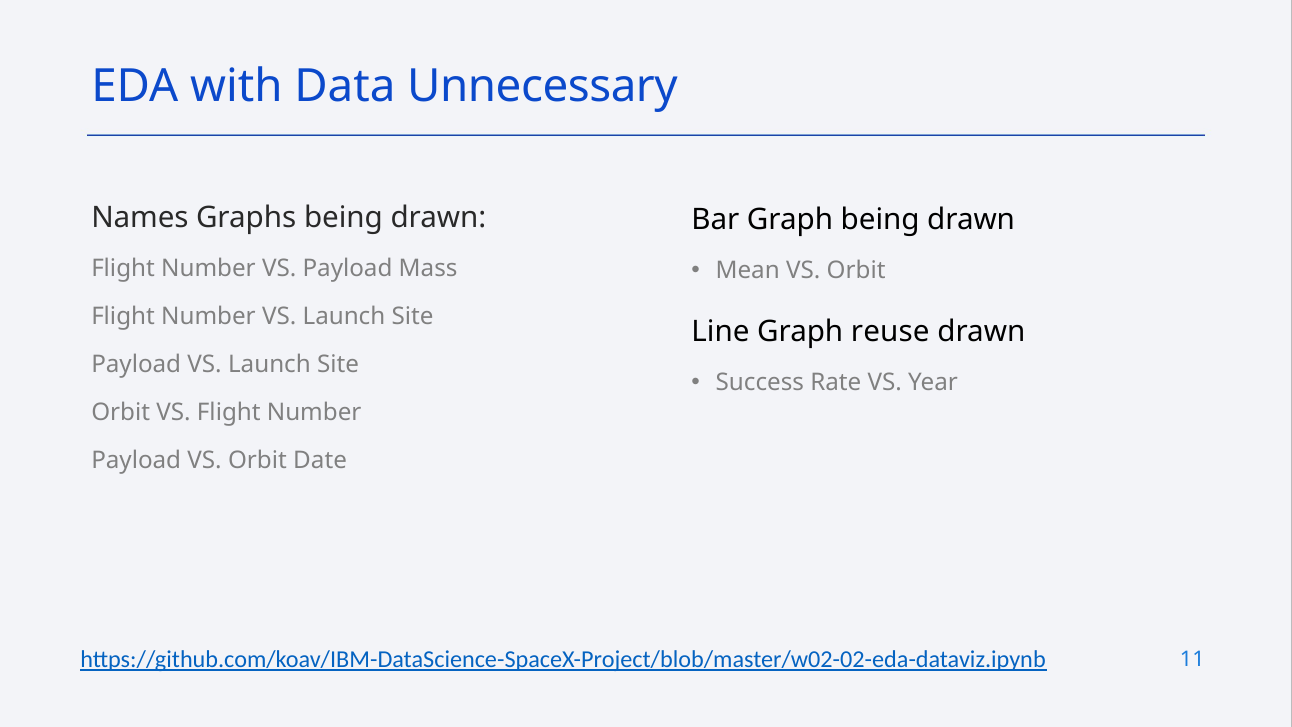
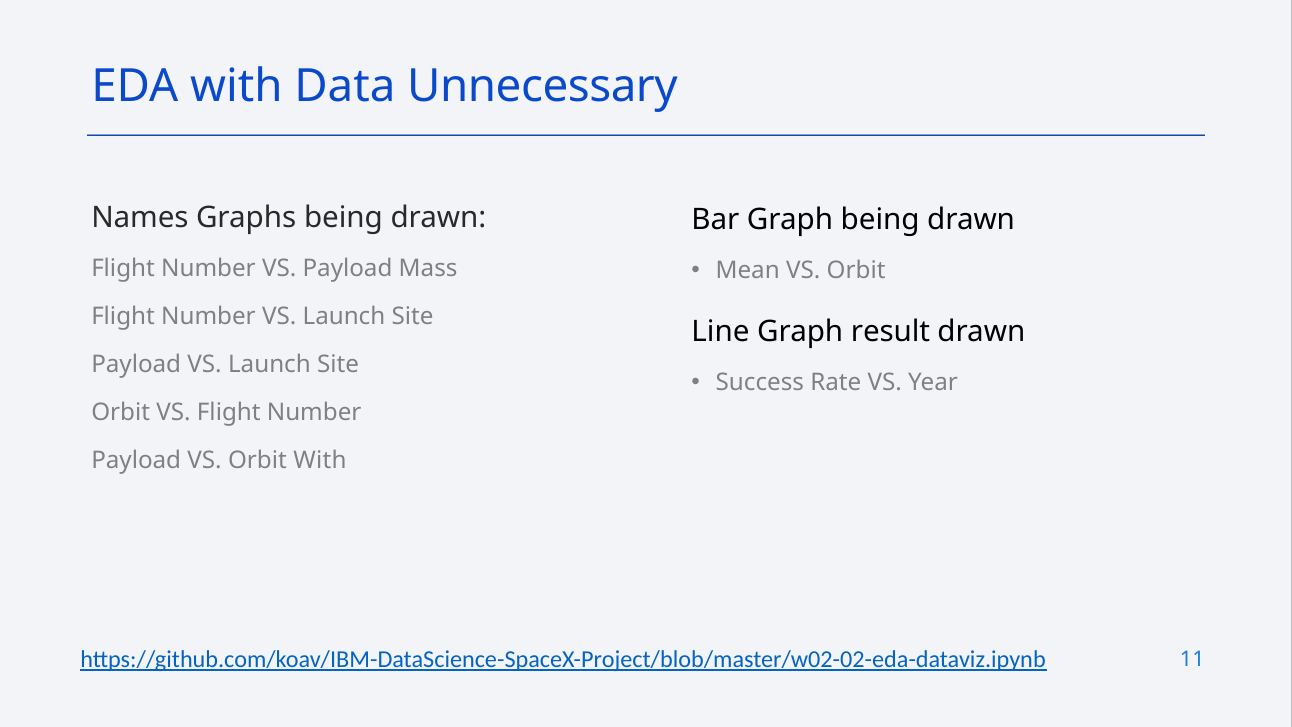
reuse: reuse -> result
Orbit Date: Date -> With
